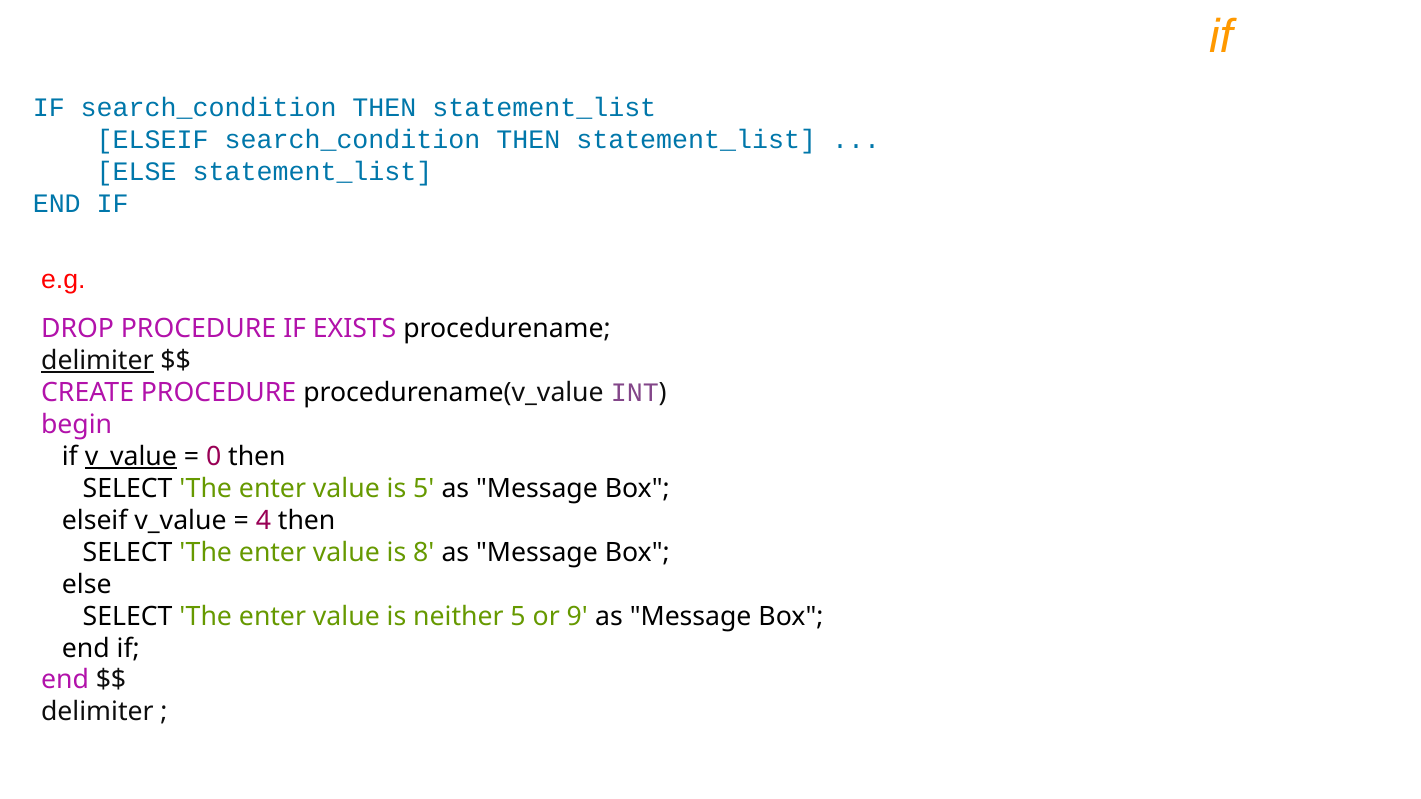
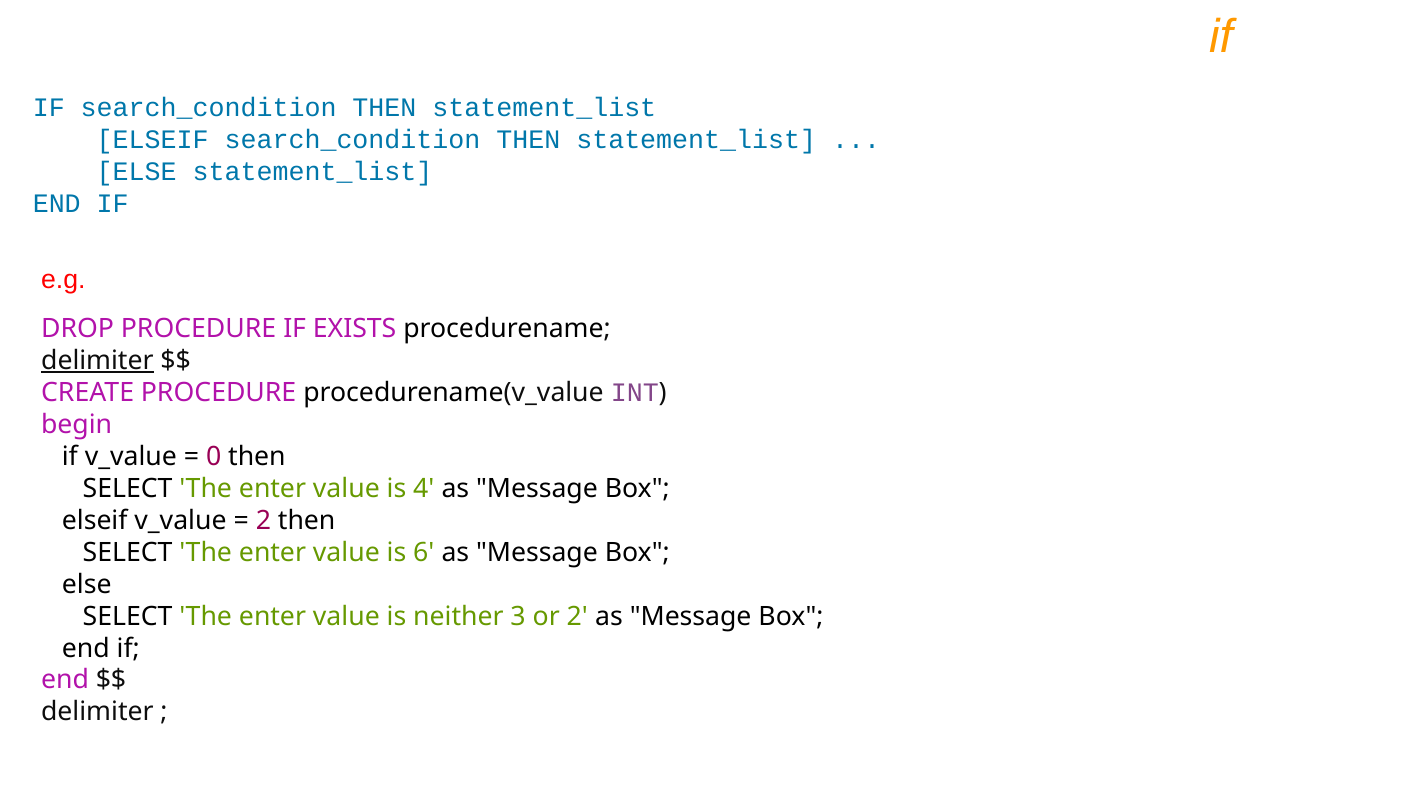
v_value at (131, 457) underline: present -> none
is 5: 5 -> 4
4 at (264, 521): 4 -> 2
8: 8 -> 6
neither 5: 5 -> 3
or 9: 9 -> 2
